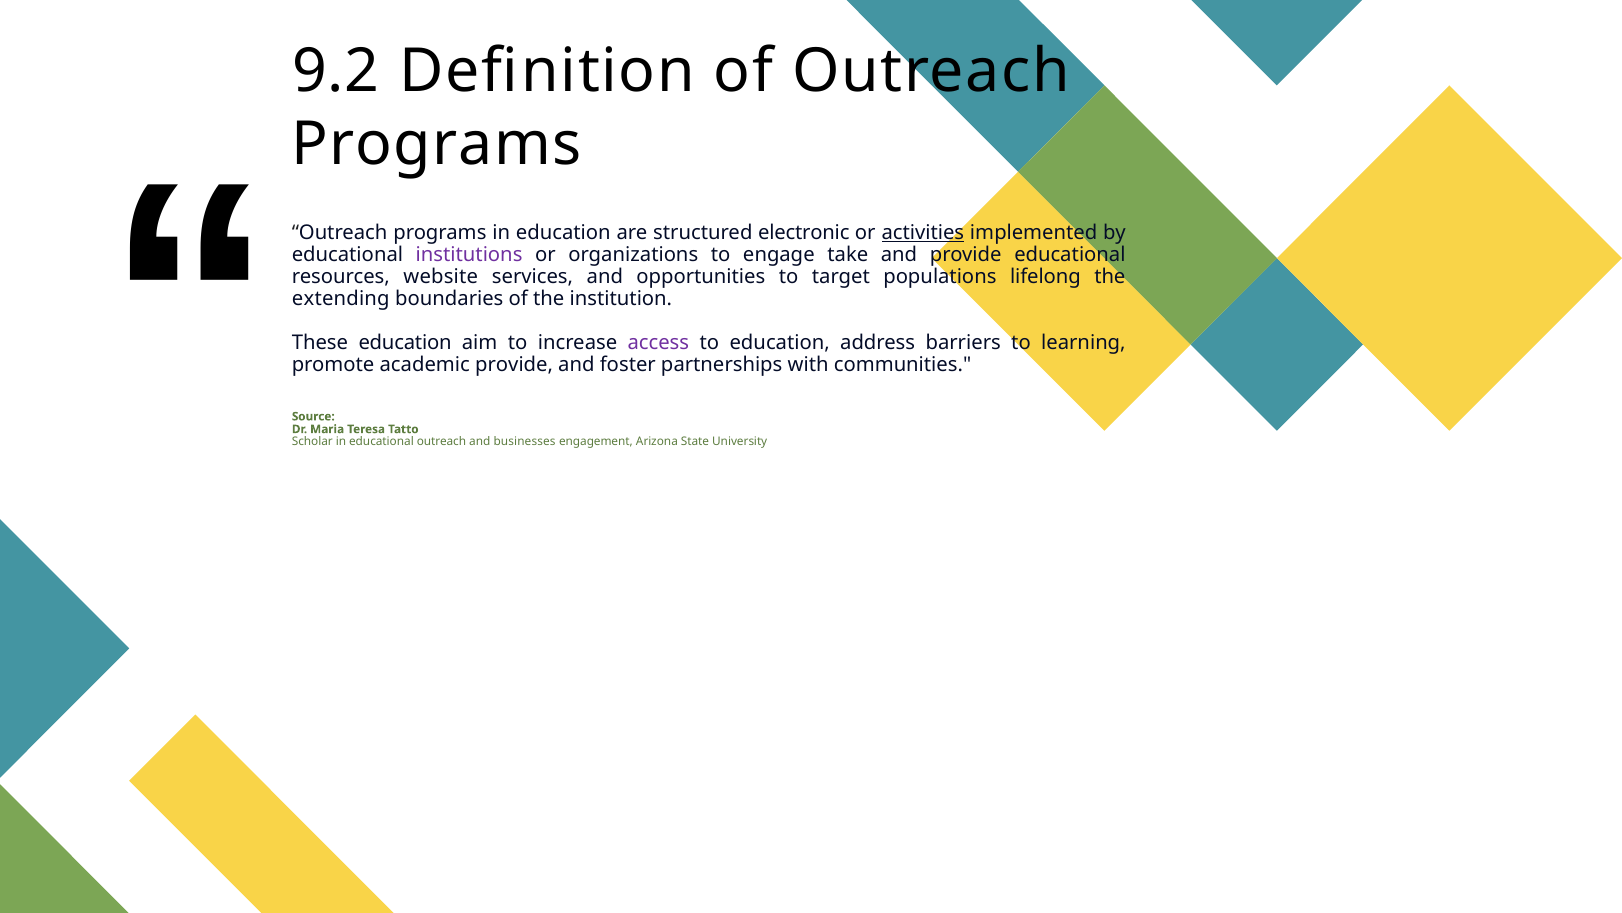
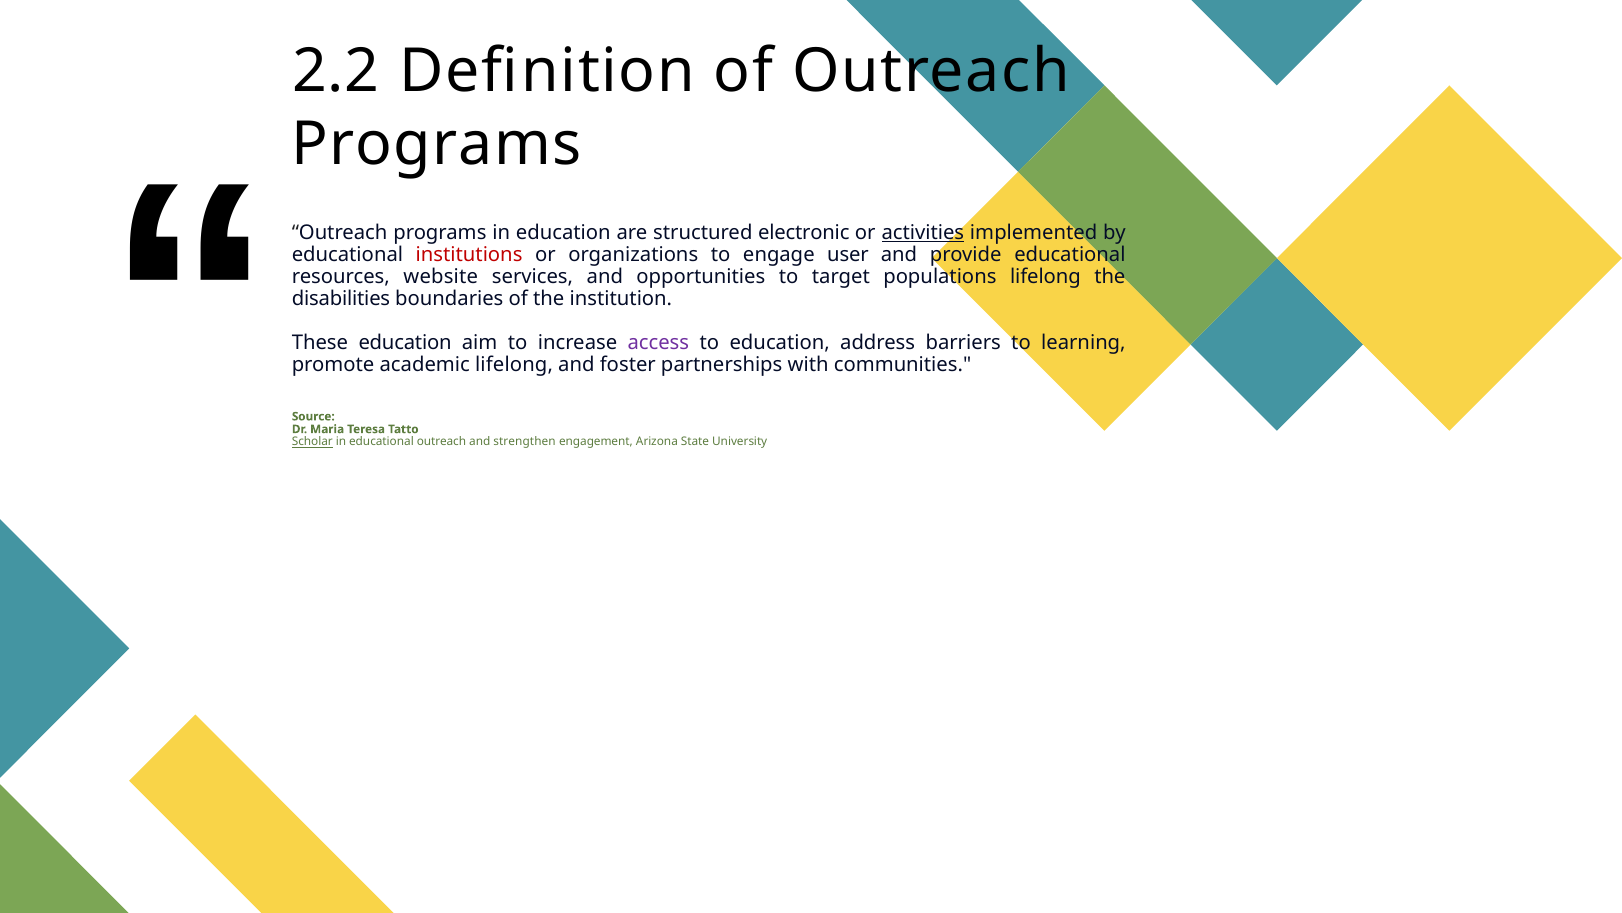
9.2: 9.2 -> 2.2
institutions colour: purple -> red
take: take -> user
extending: extending -> disabilities
academic provide: provide -> lifelong
Scholar underline: none -> present
businesses: businesses -> strengthen
